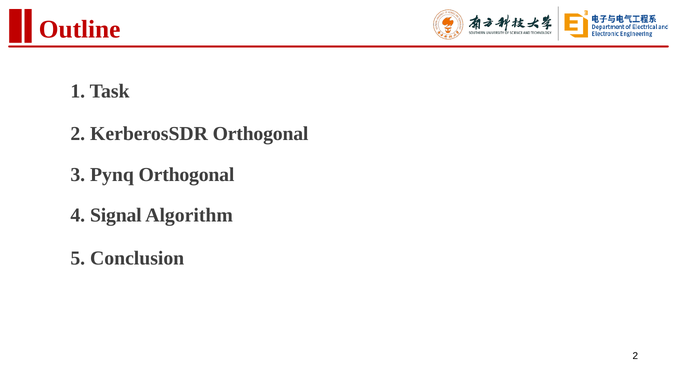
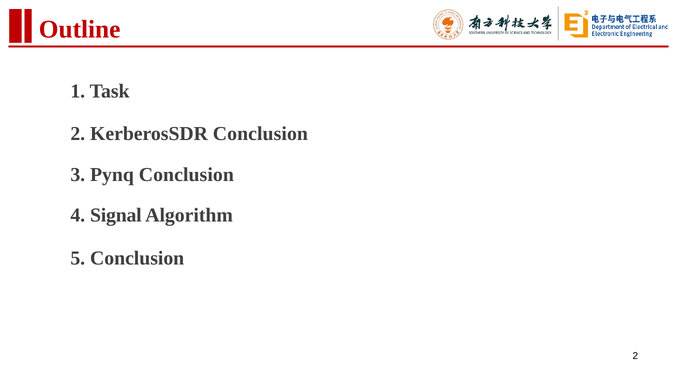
KerberosSDR Orthogonal: Orthogonal -> Conclusion
Pynq Orthogonal: Orthogonal -> Conclusion
